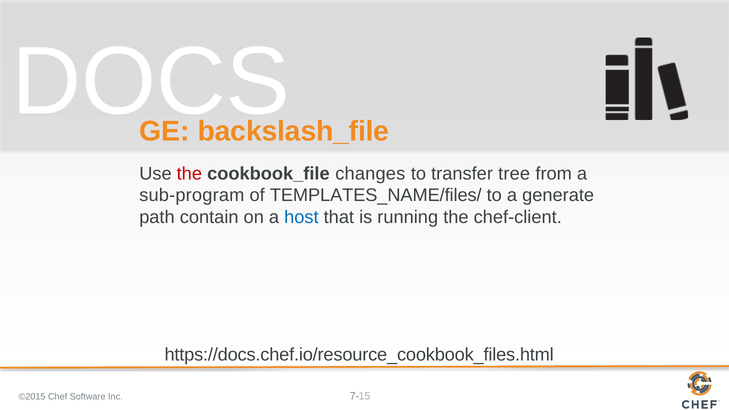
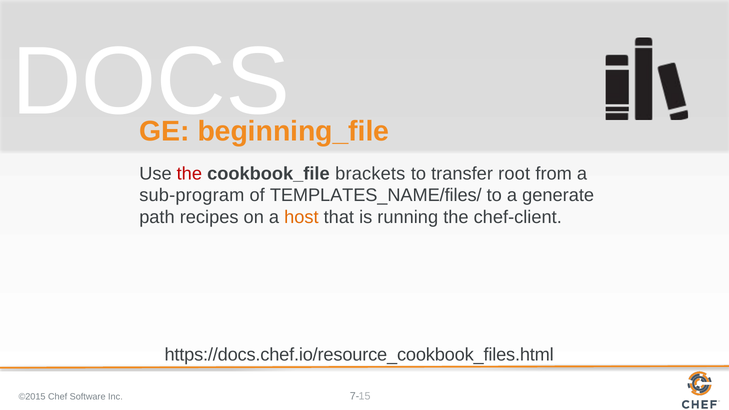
backslash_file: backslash_file -> beginning_file
changes: changes -> brackets
tree: tree -> root
contain: contain -> recipes
host colour: blue -> orange
